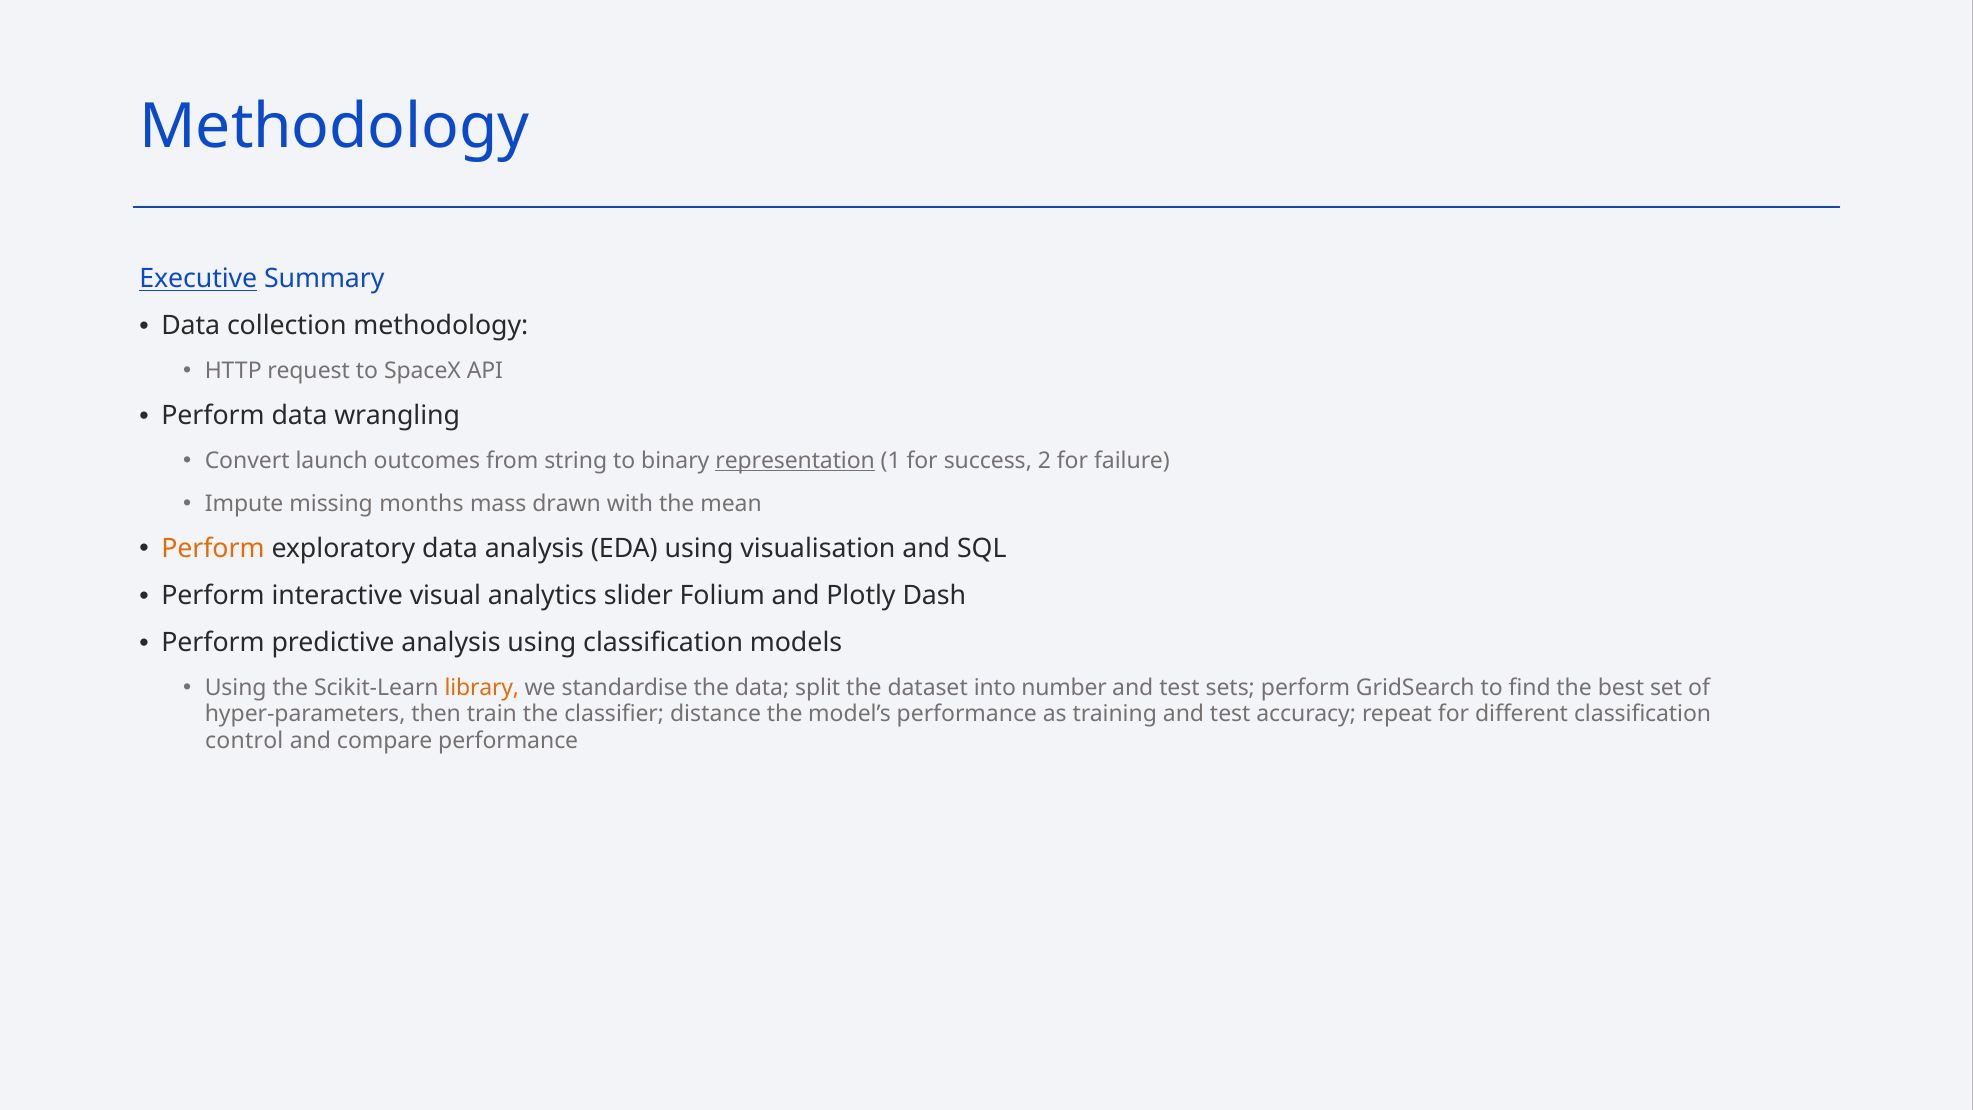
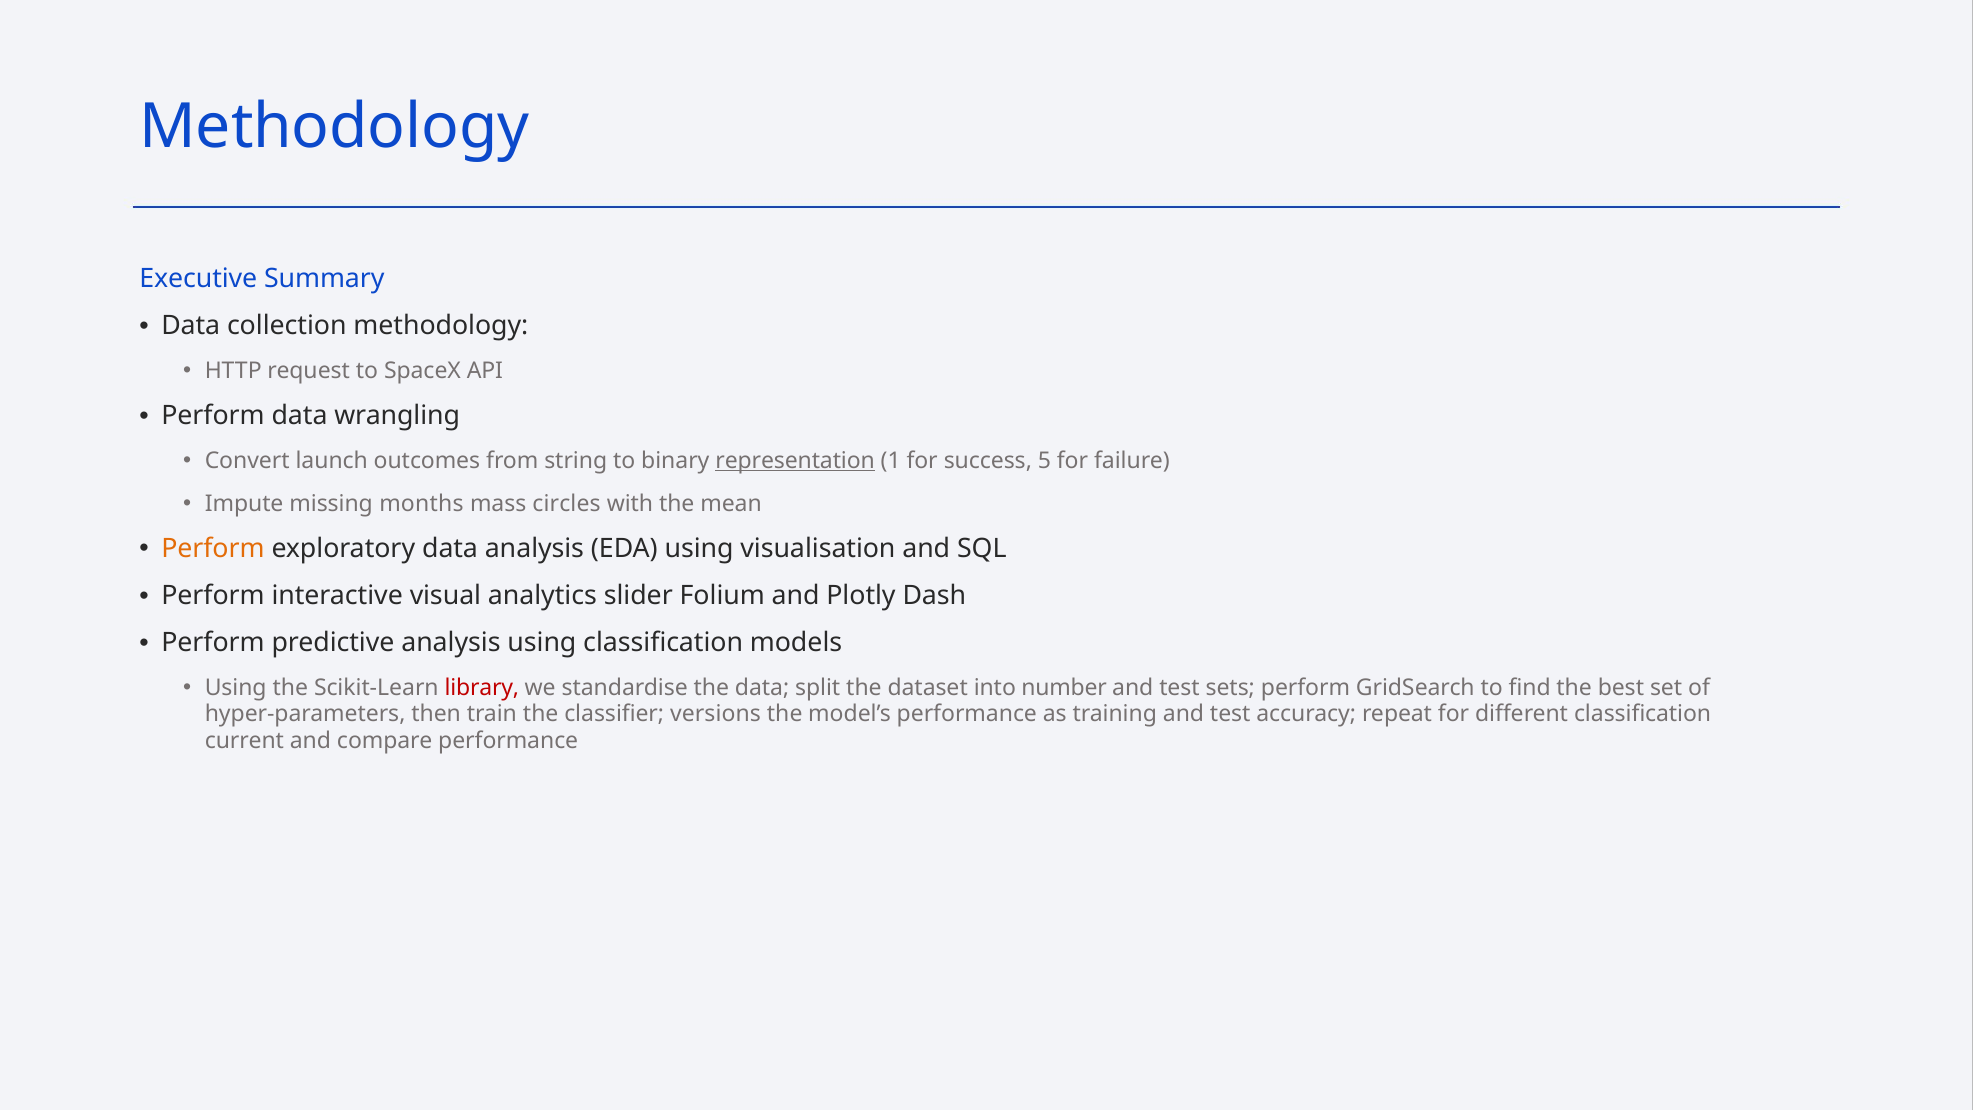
Executive underline: present -> none
2: 2 -> 5
drawn: drawn -> circles
library colour: orange -> red
distance: distance -> versions
control: control -> current
